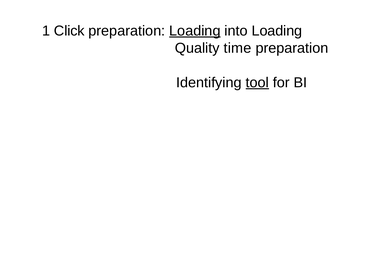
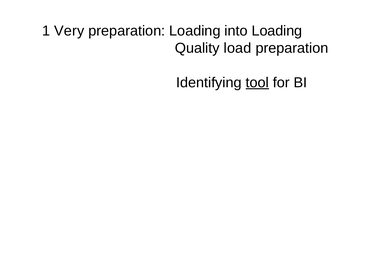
Click: Click -> Very
Loading at (195, 31) underline: present -> none
time: time -> load
